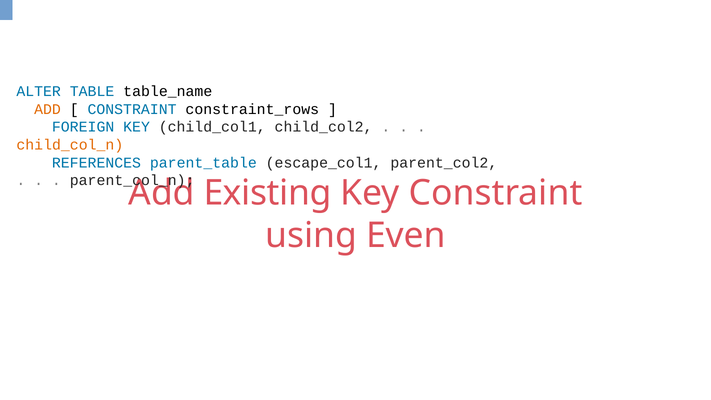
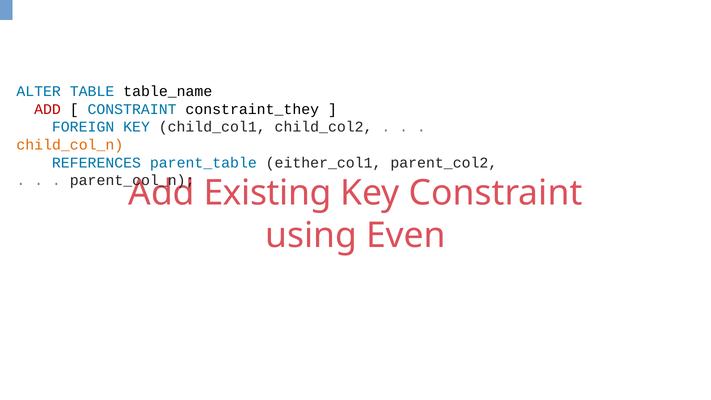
ADD at (48, 109) colour: orange -> red
constraint_rows: constraint_rows -> constraint_they
escape_col1: escape_col1 -> either_col1
